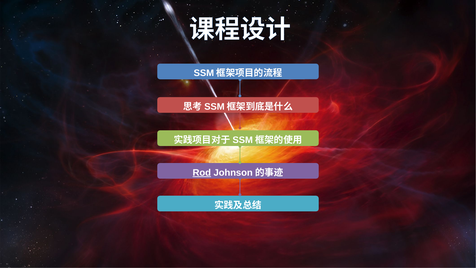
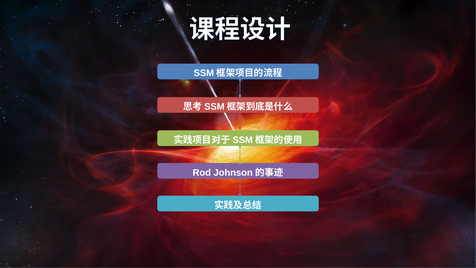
Rod underline: present -> none
